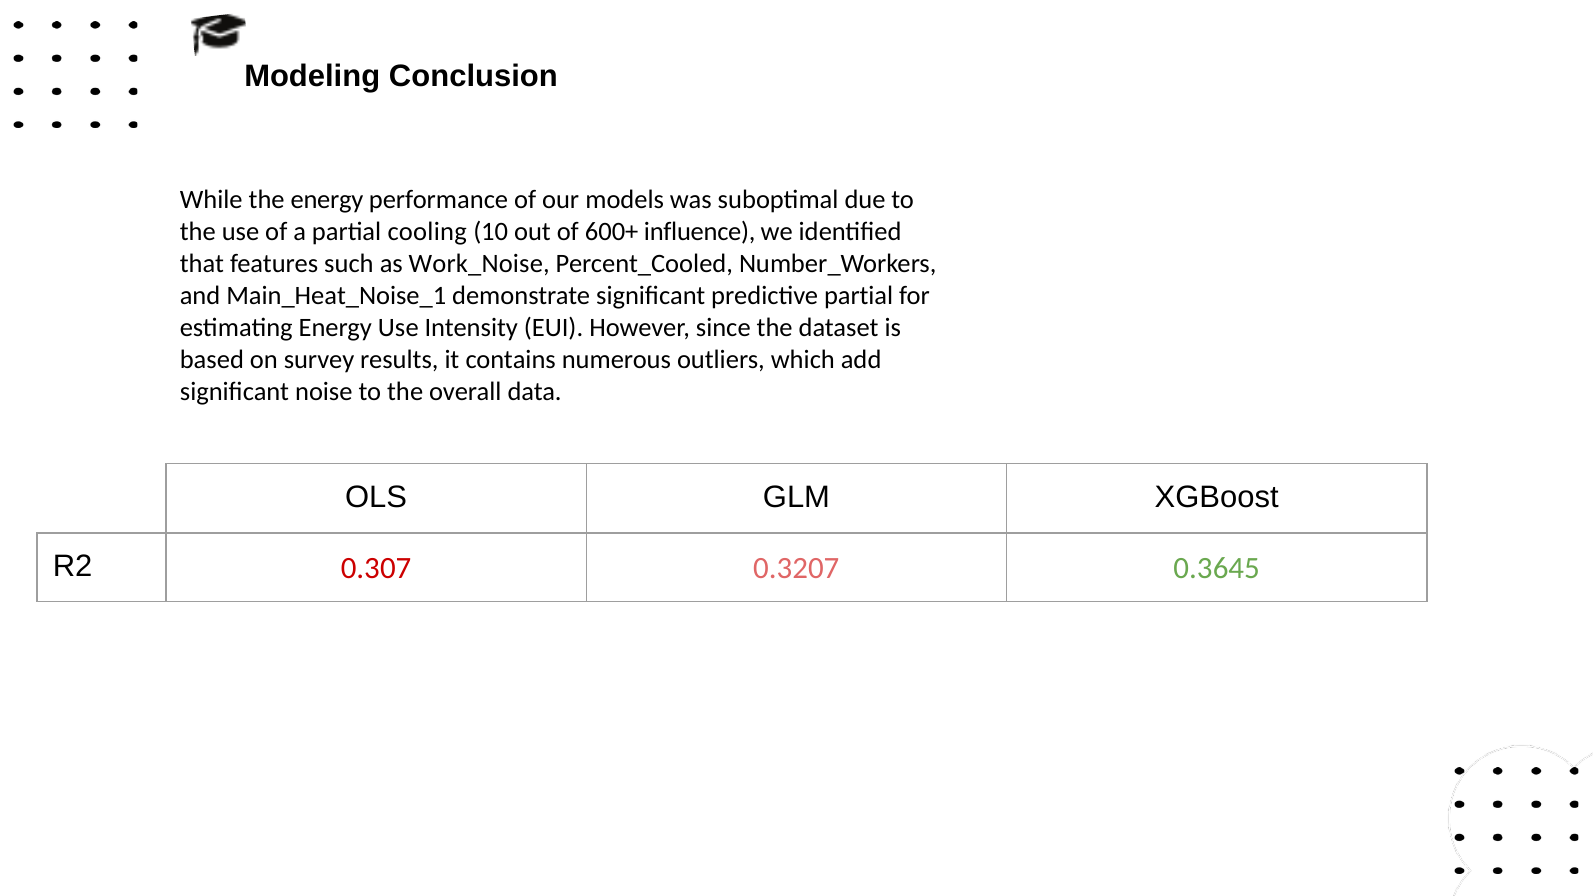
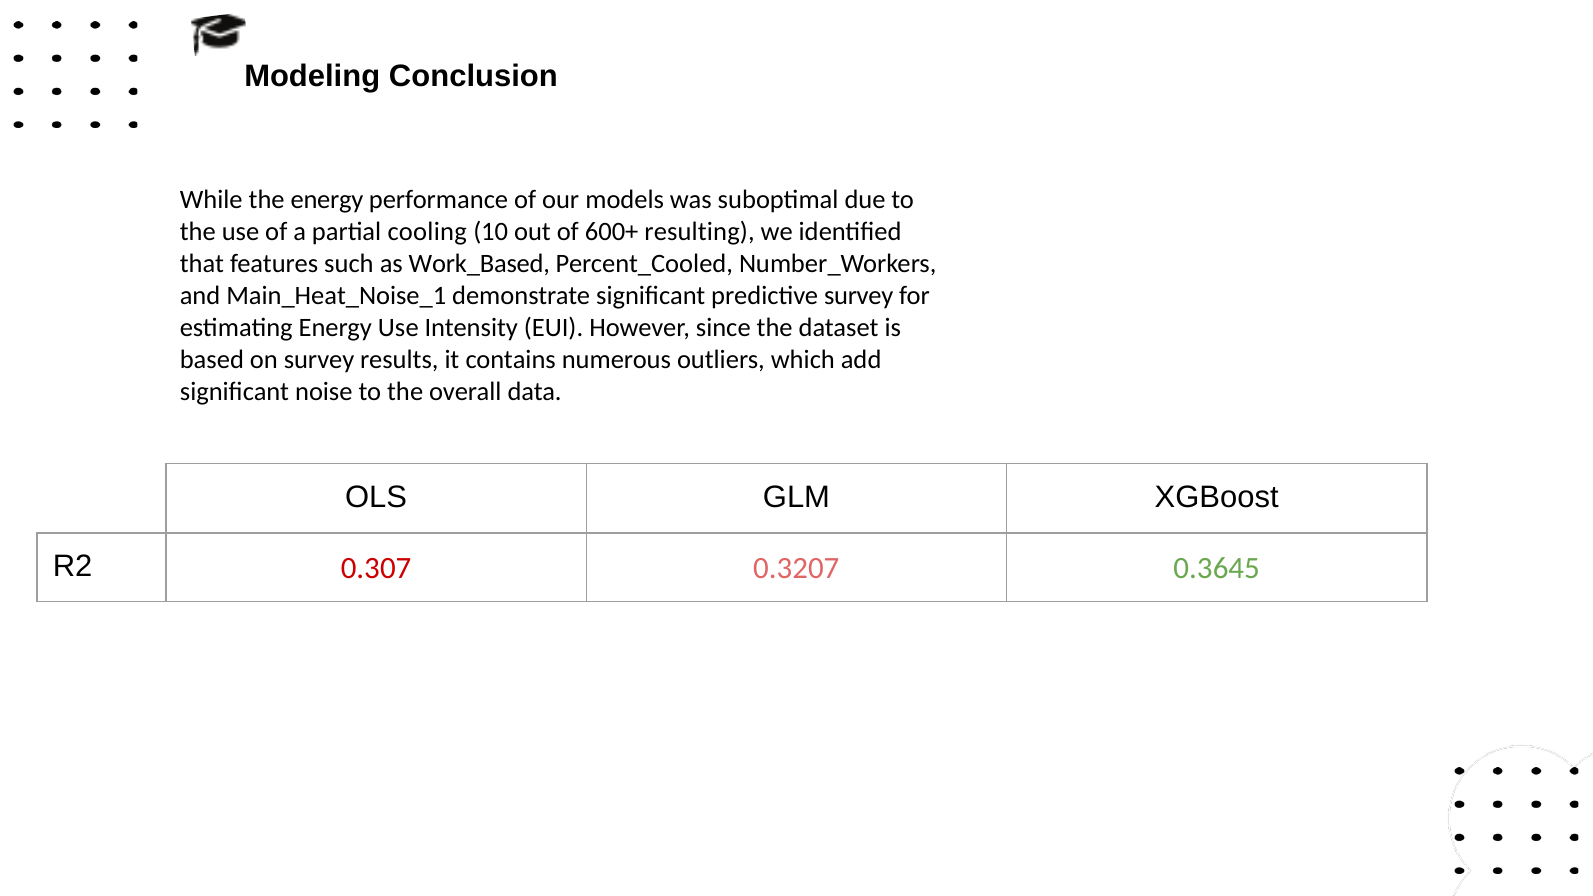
influence: influence -> resulting
Work_Noise: Work_Noise -> Work_Based
predictive partial: partial -> survey
